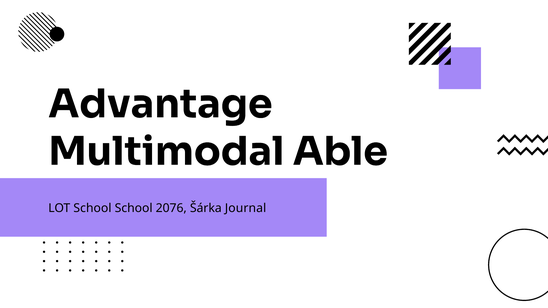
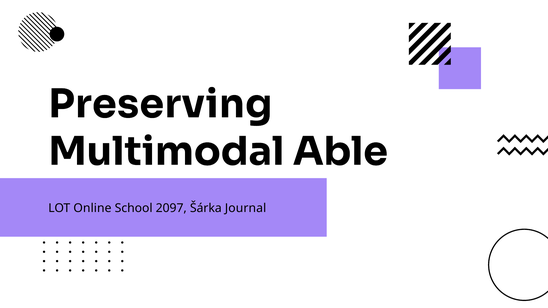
Advantage: Advantage -> Preserving
LOT School: School -> Online
2076: 2076 -> 2097
